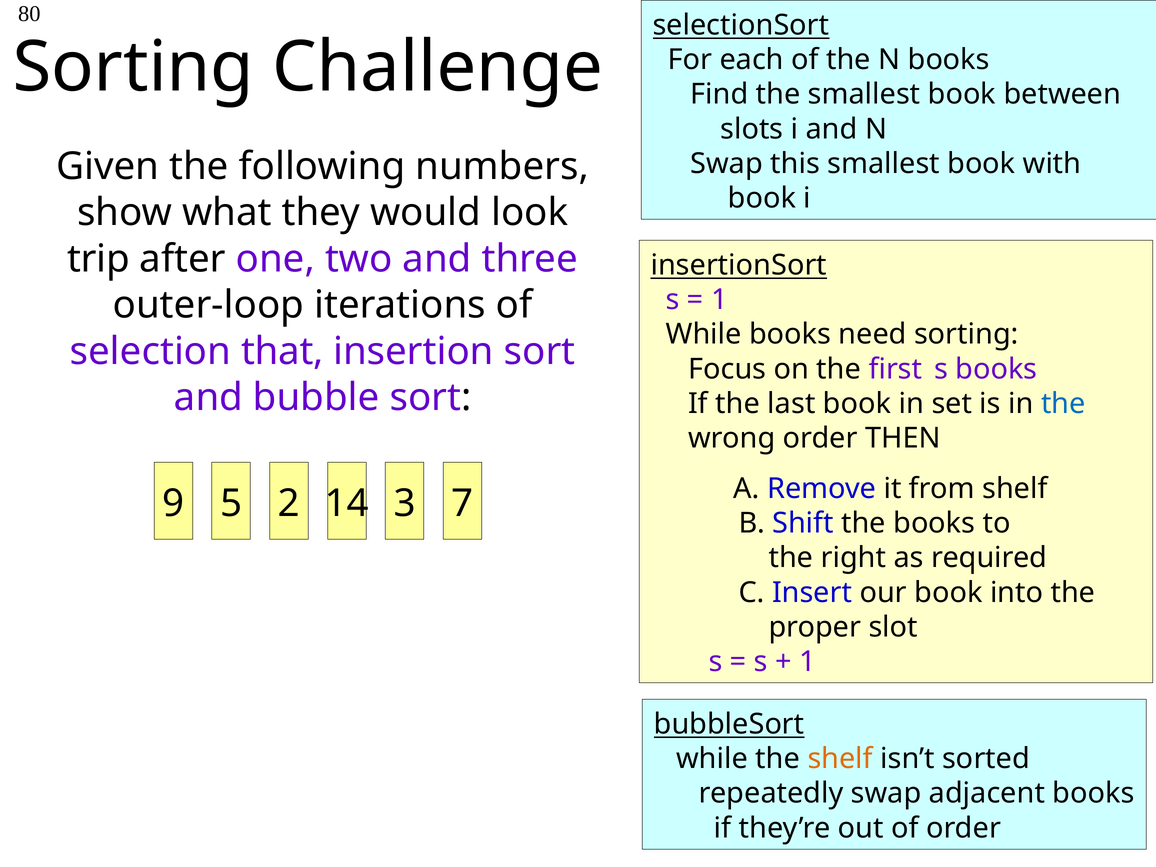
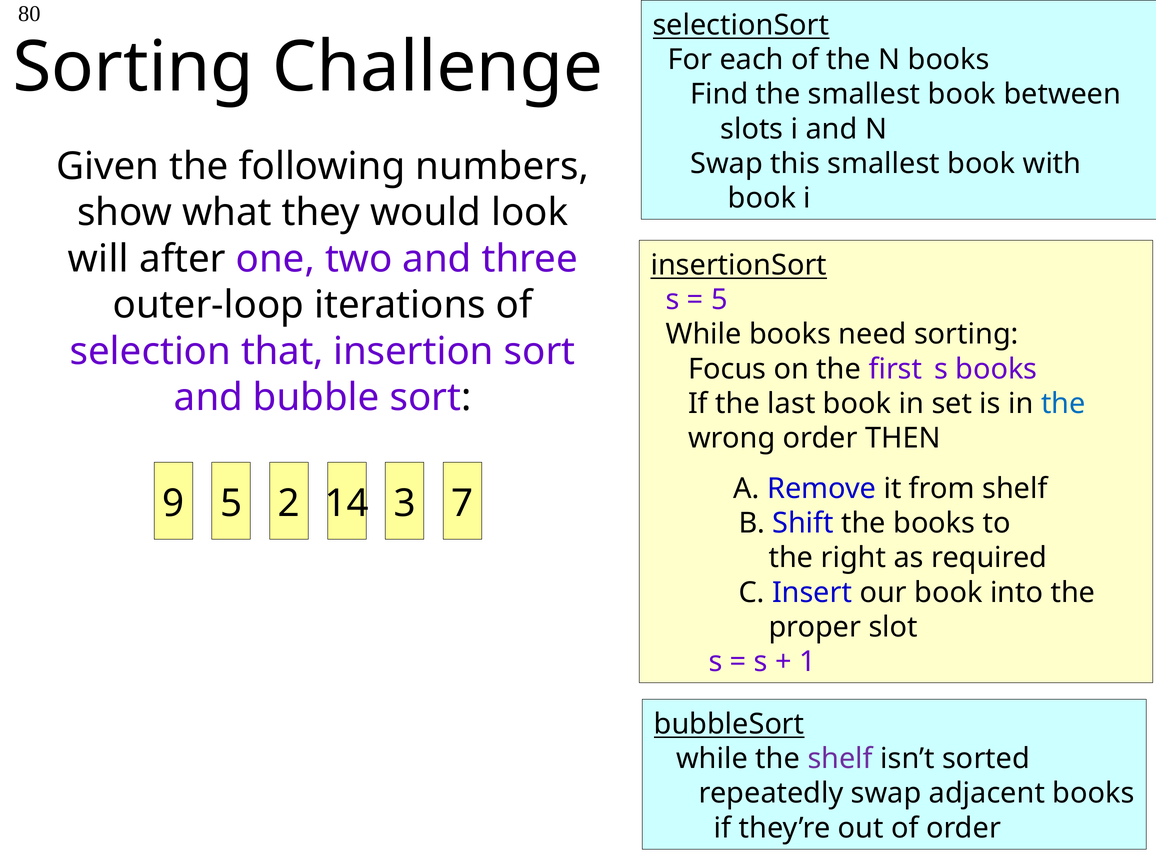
trip: trip -> will
1 at (719, 300): 1 -> 5
shelf at (840, 759) colour: orange -> purple
